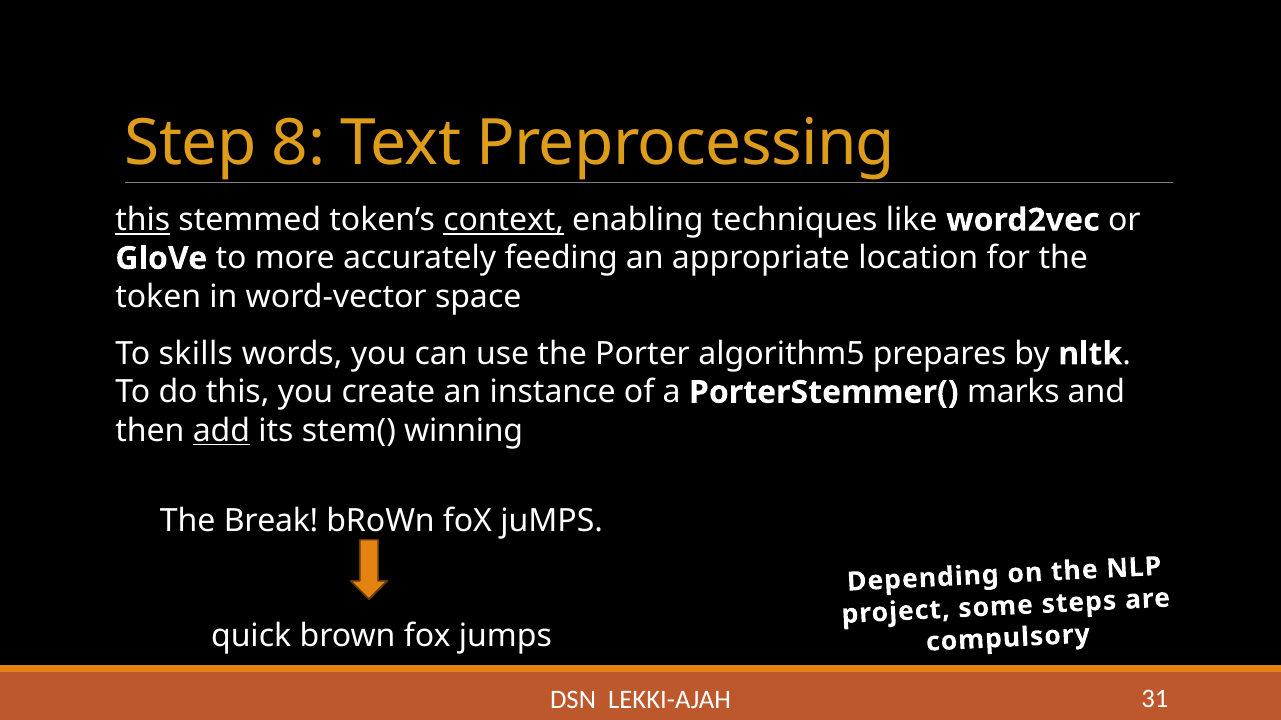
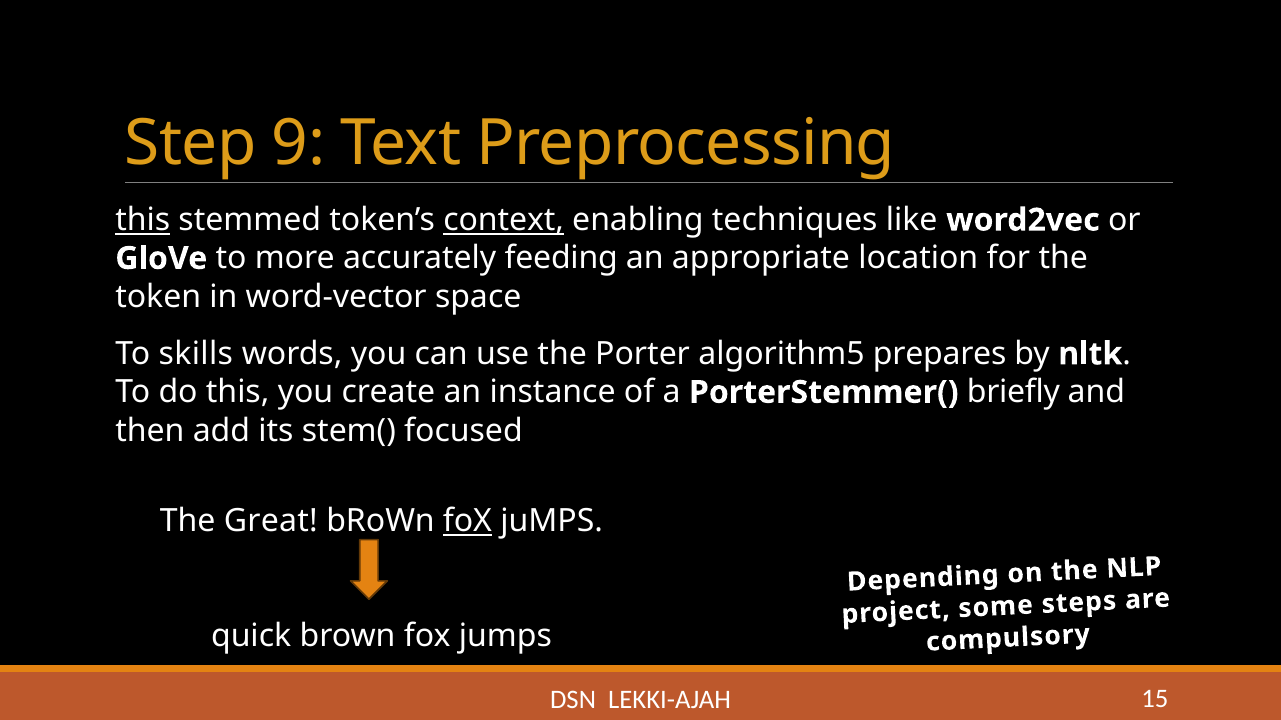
8: 8 -> 9
marks: marks -> briefly
add underline: present -> none
winning: winning -> focused
Break: Break -> Great
foX at (467, 522) underline: none -> present
31: 31 -> 15
